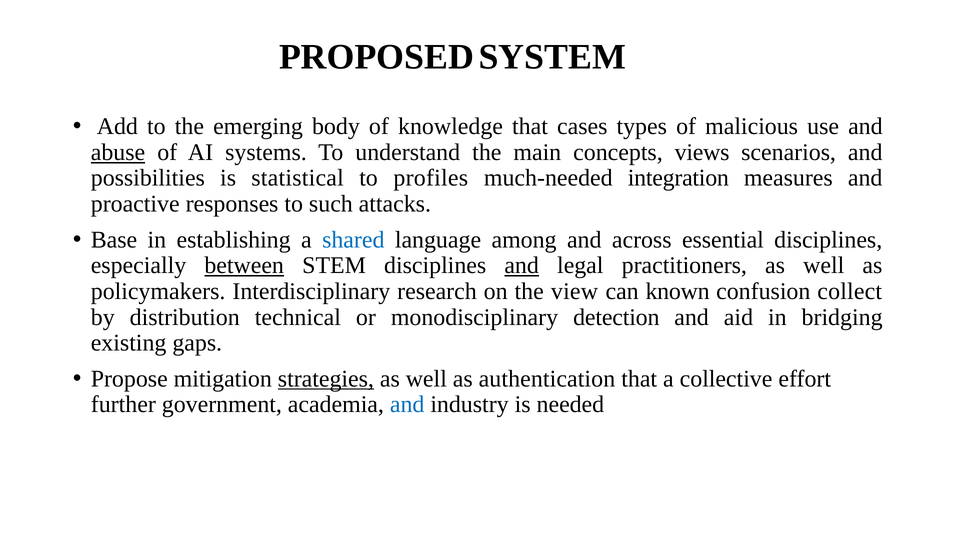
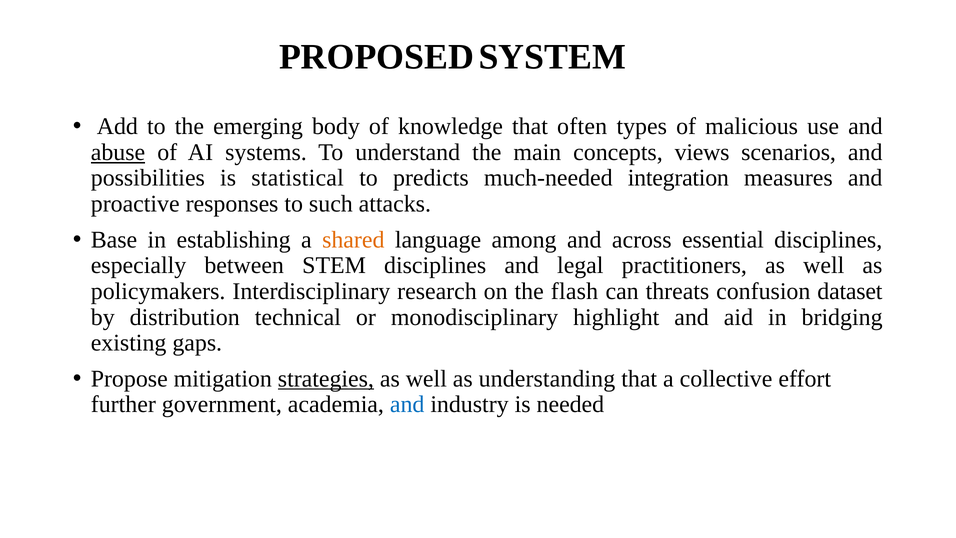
cases: cases -> often
profiles: profiles -> predicts
shared colour: blue -> orange
between underline: present -> none
and at (522, 265) underline: present -> none
view: view -> flash
known: known -> threats
collect: collect -> dataset
detection: detection -> highlight
authentication: authentication -> understanding
